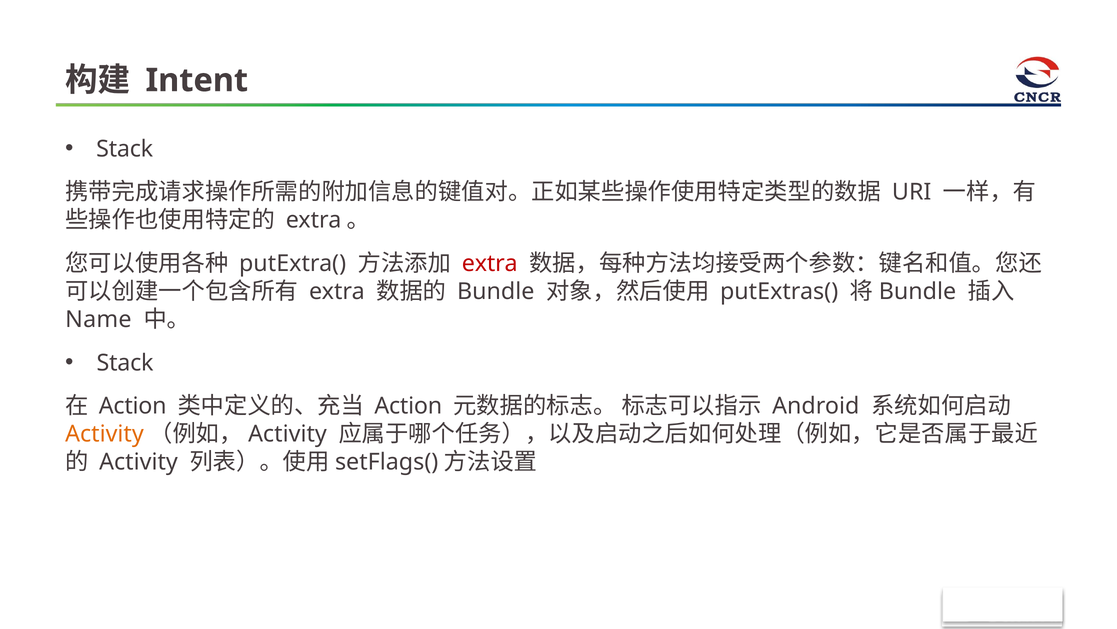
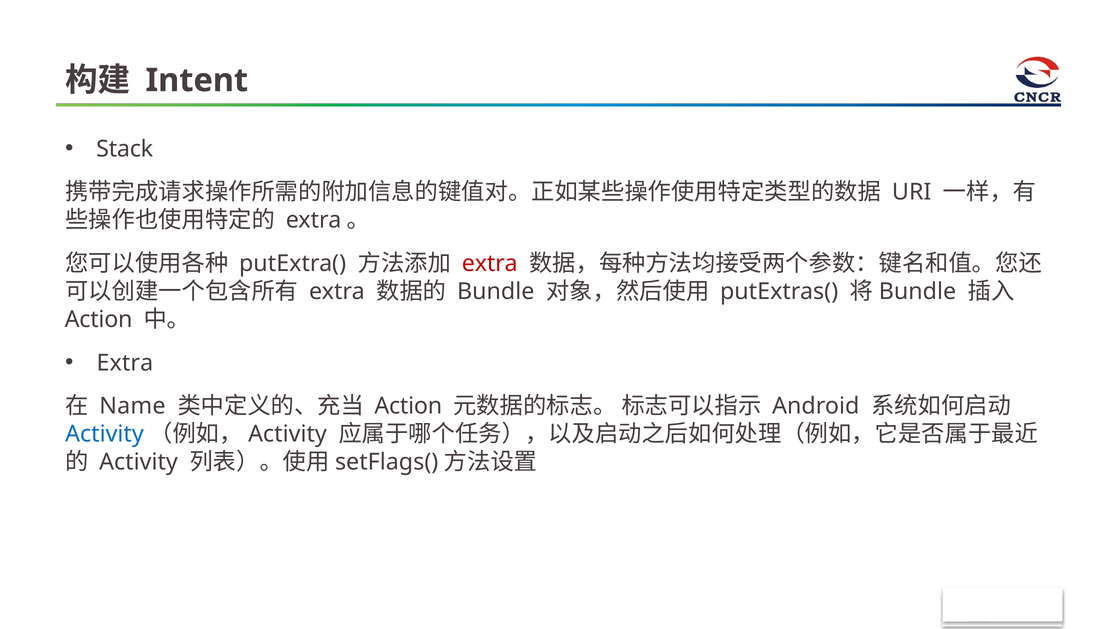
Name at (98, 319): Name -> Action
Stack at (125, 362): Stack -> Extra
Action at (133, 406): Action -> Name
Activity at (104, 434) colour: orange -> blue
